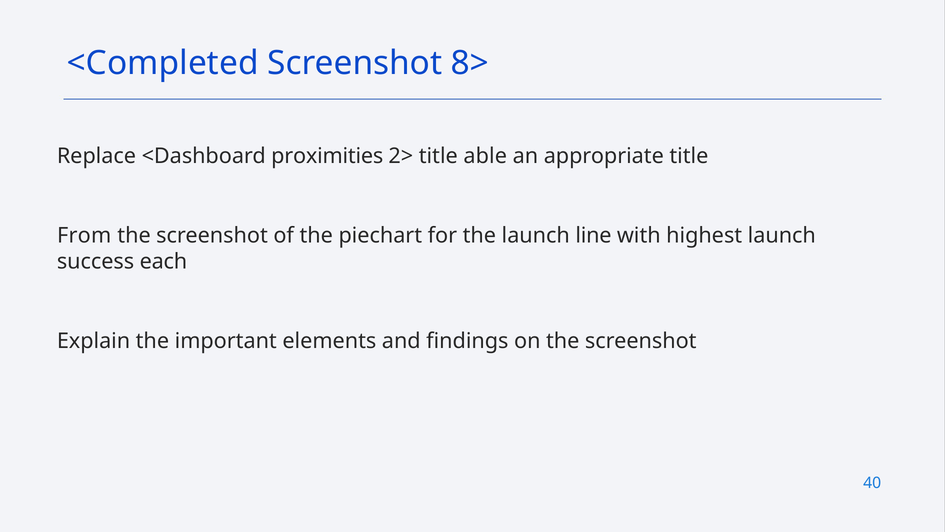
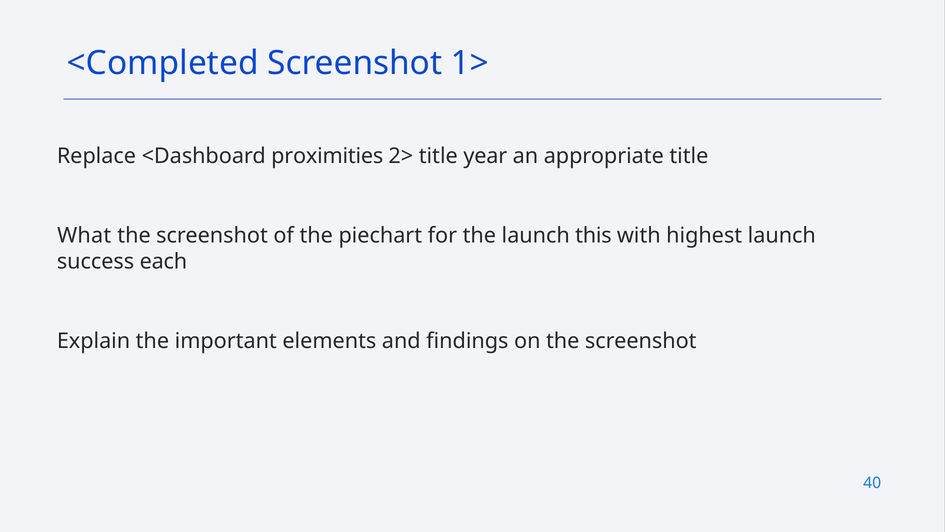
8>: 8> -> 1>
able: able -> year
From: From -> What
line: line -> this
